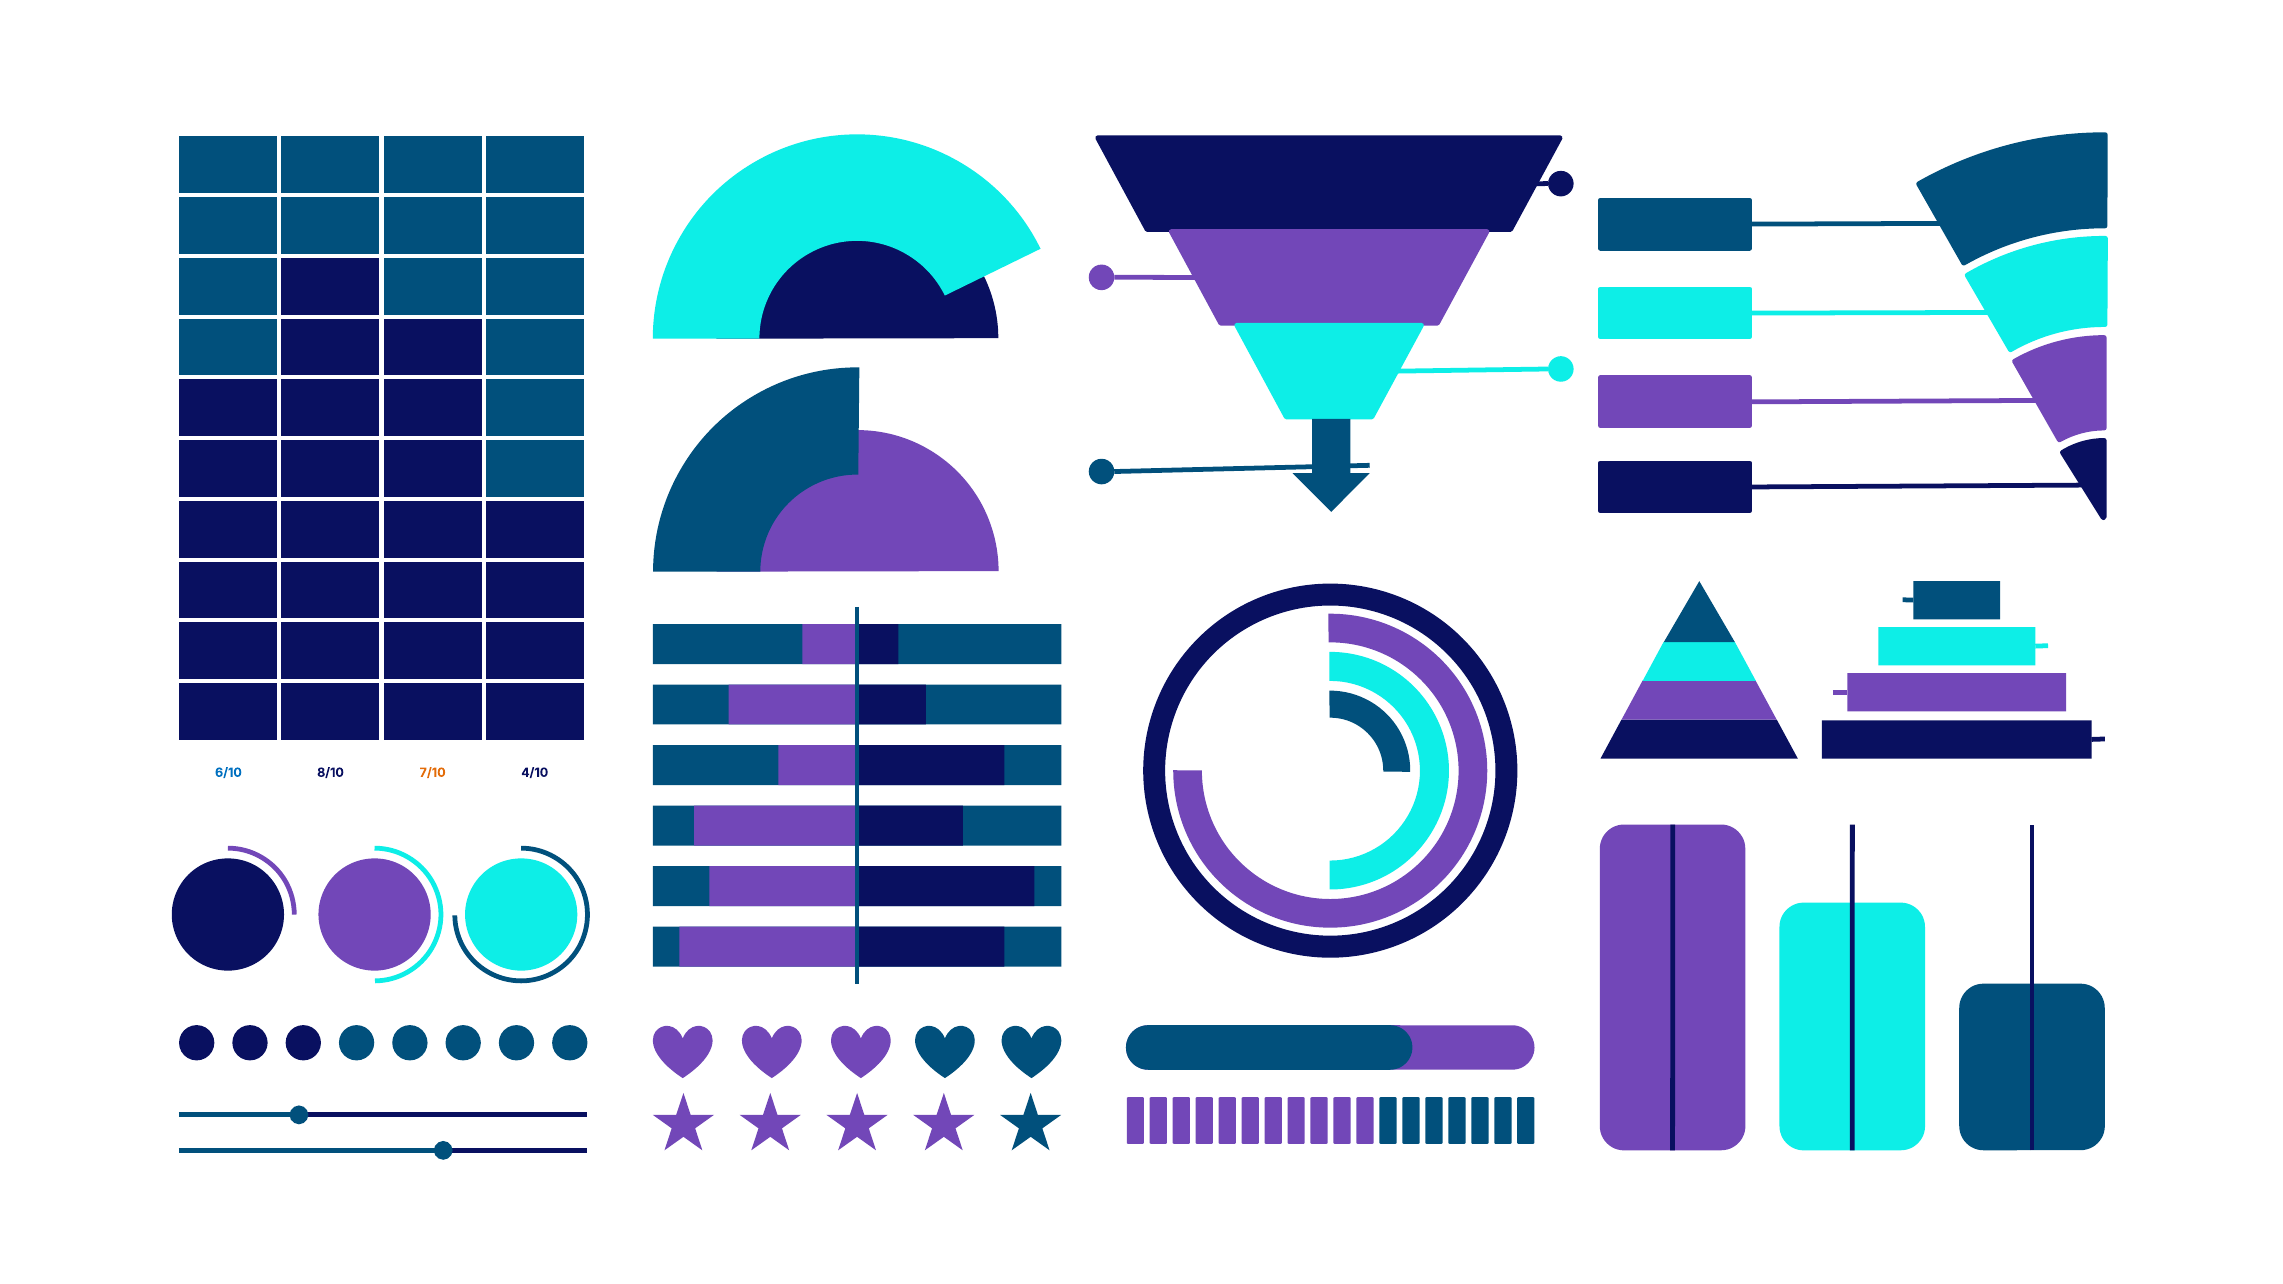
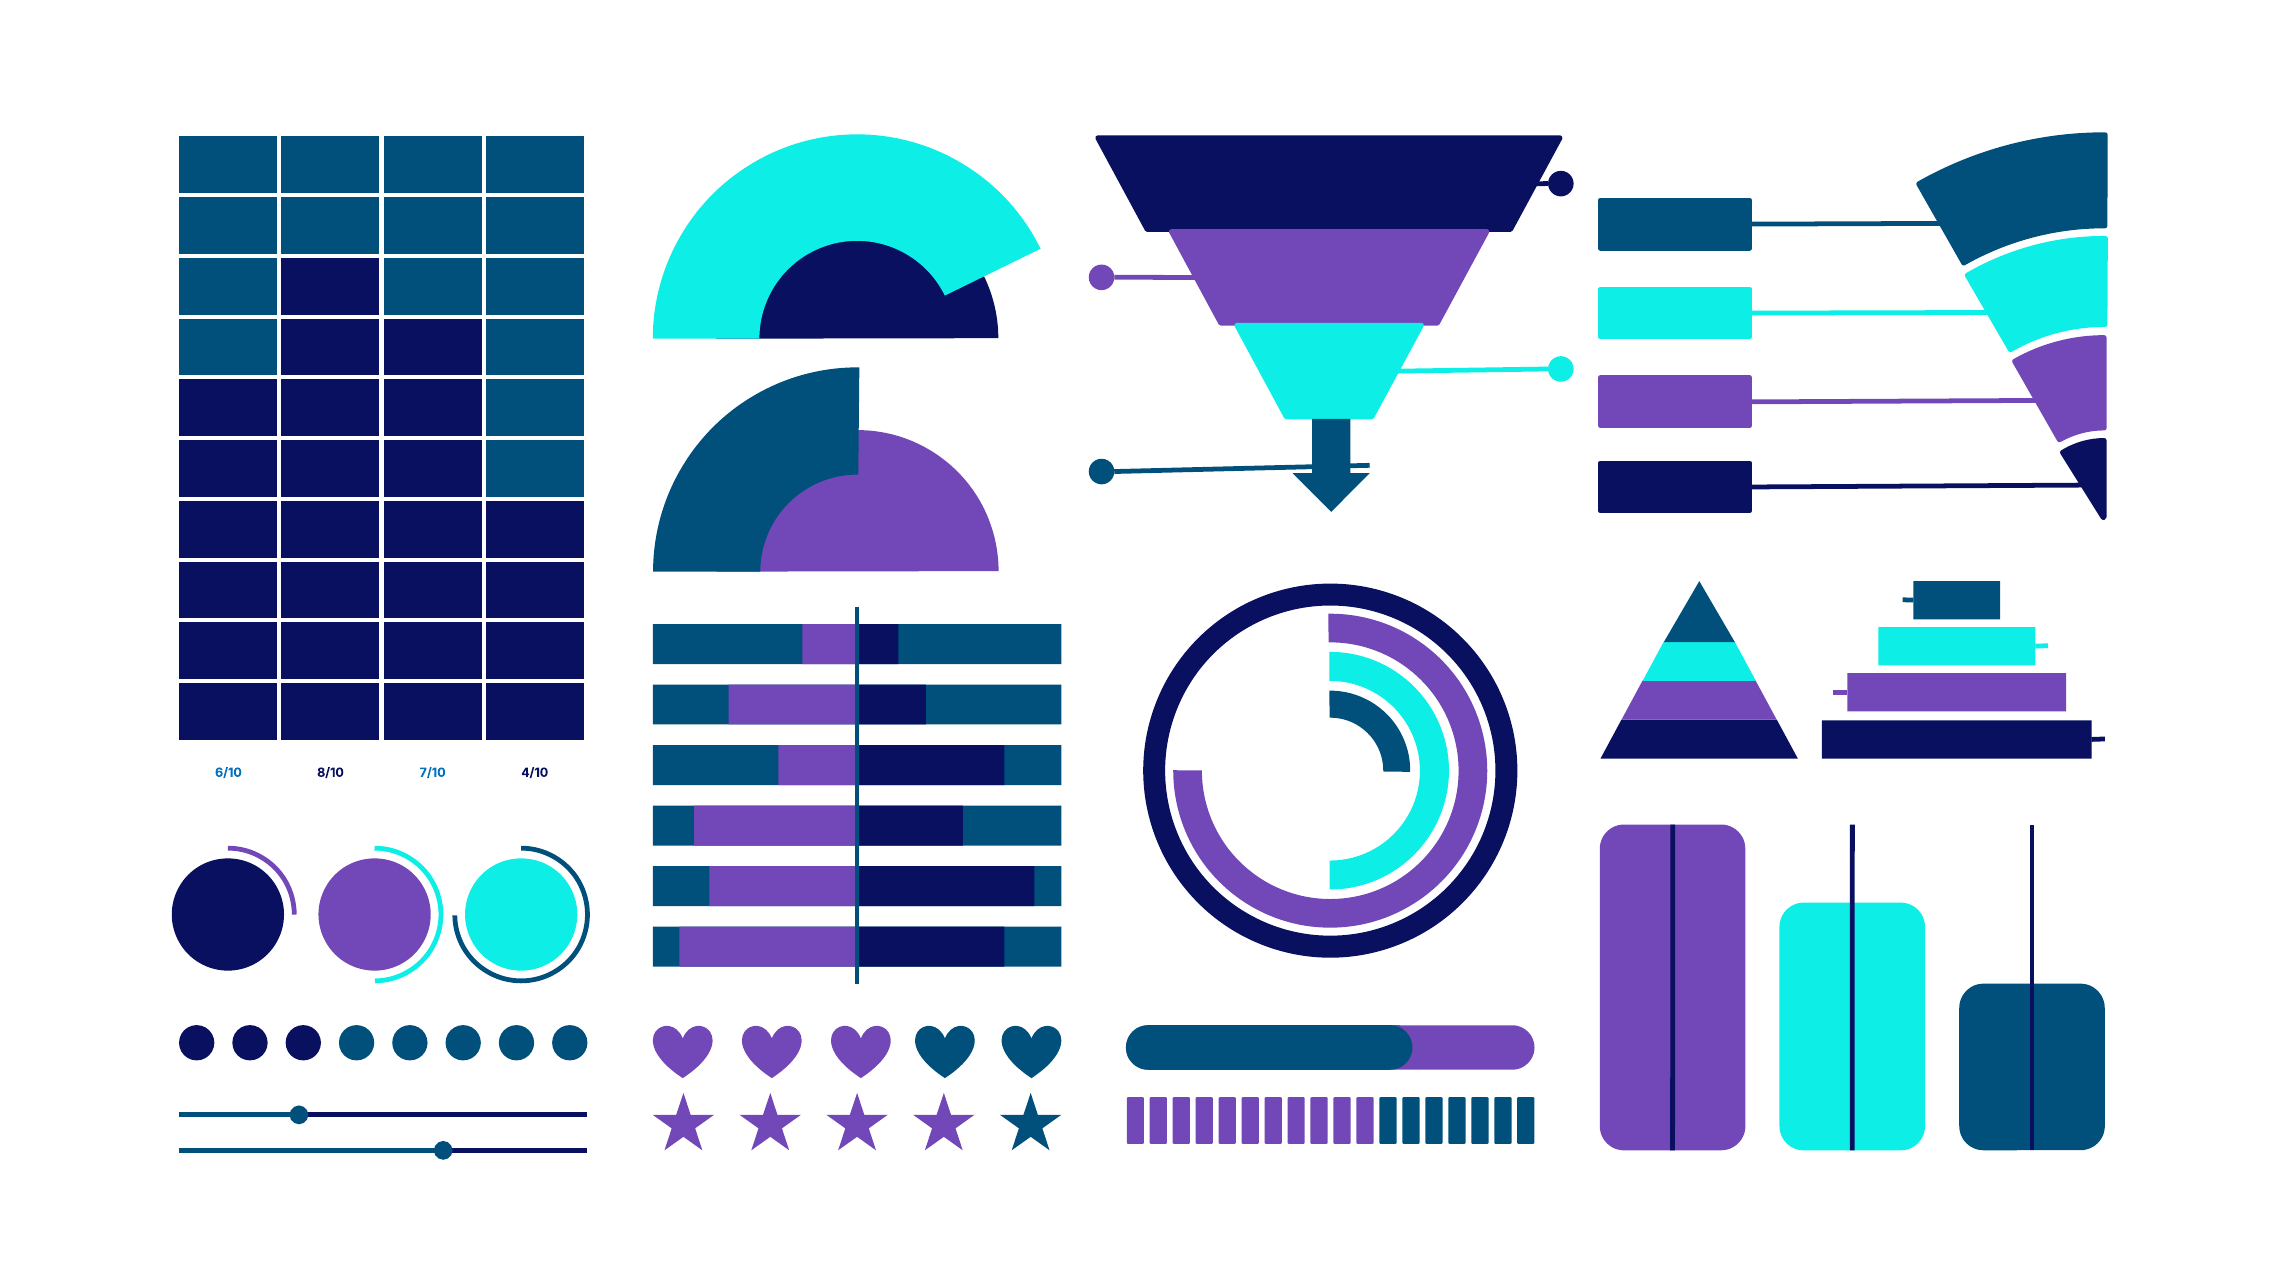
7/10 colour: orange -> blue
